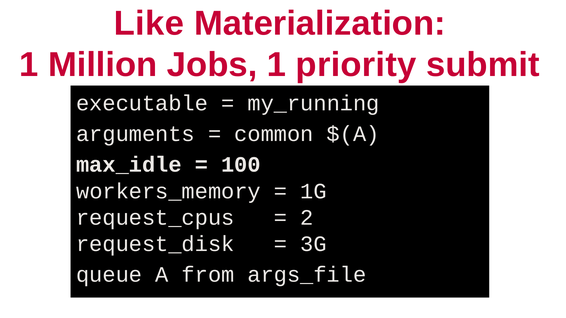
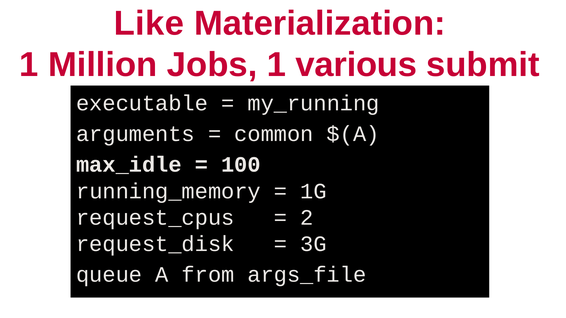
priority: priority -> various
workers_memory: workers_memory -> running_memory
